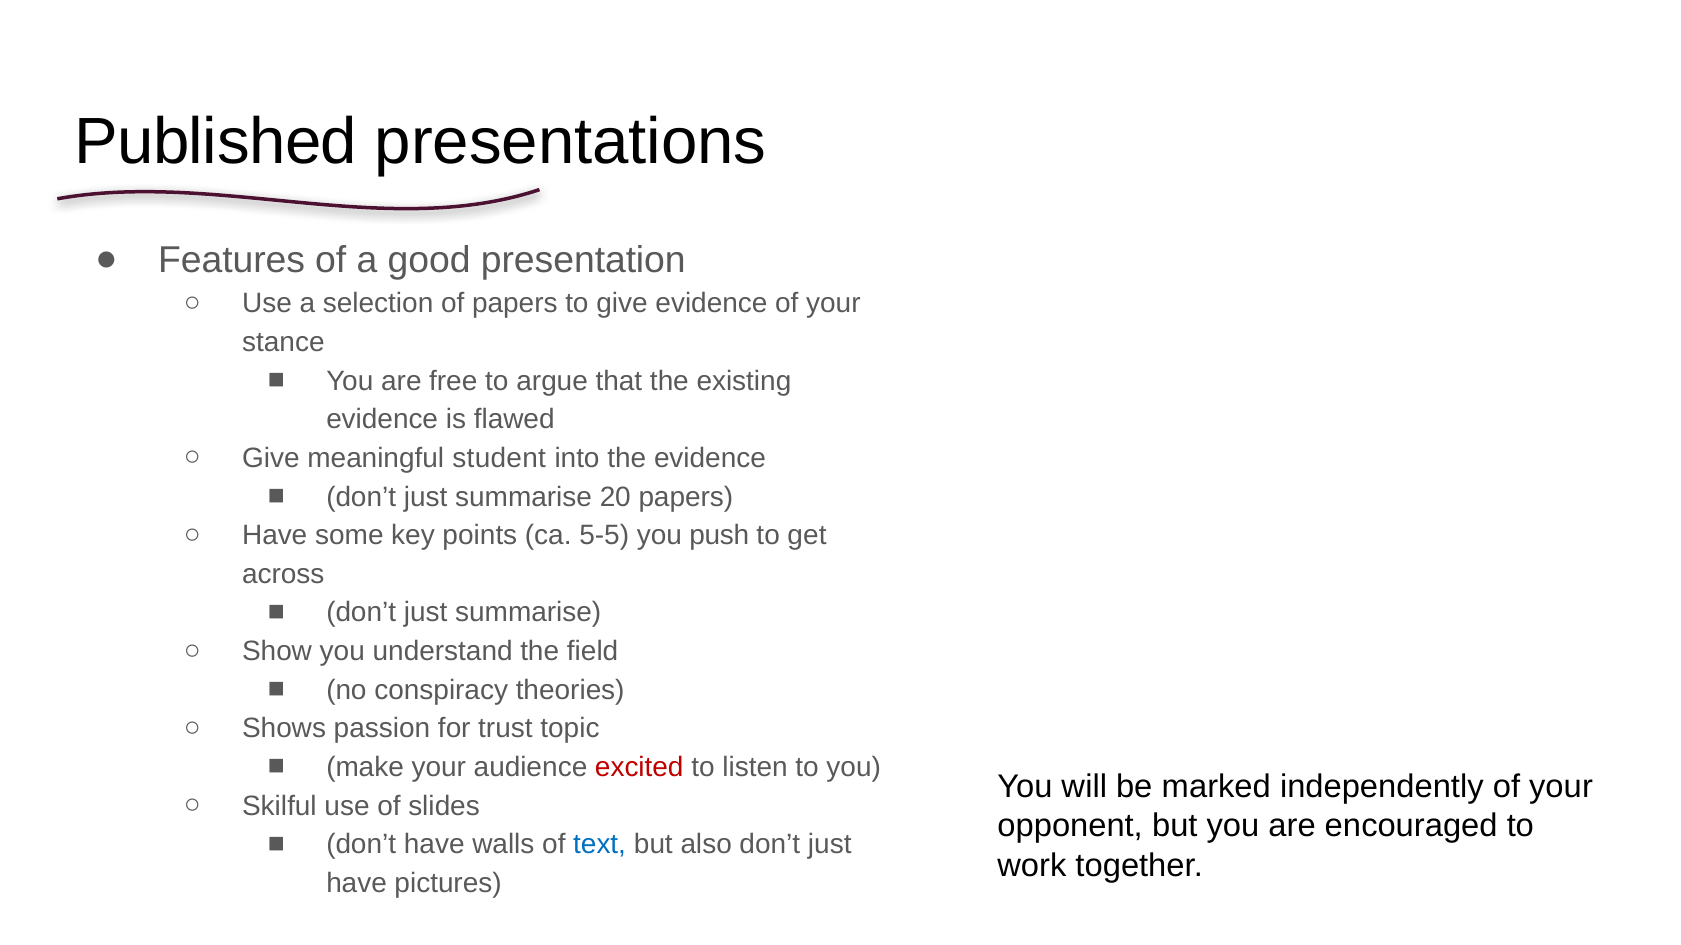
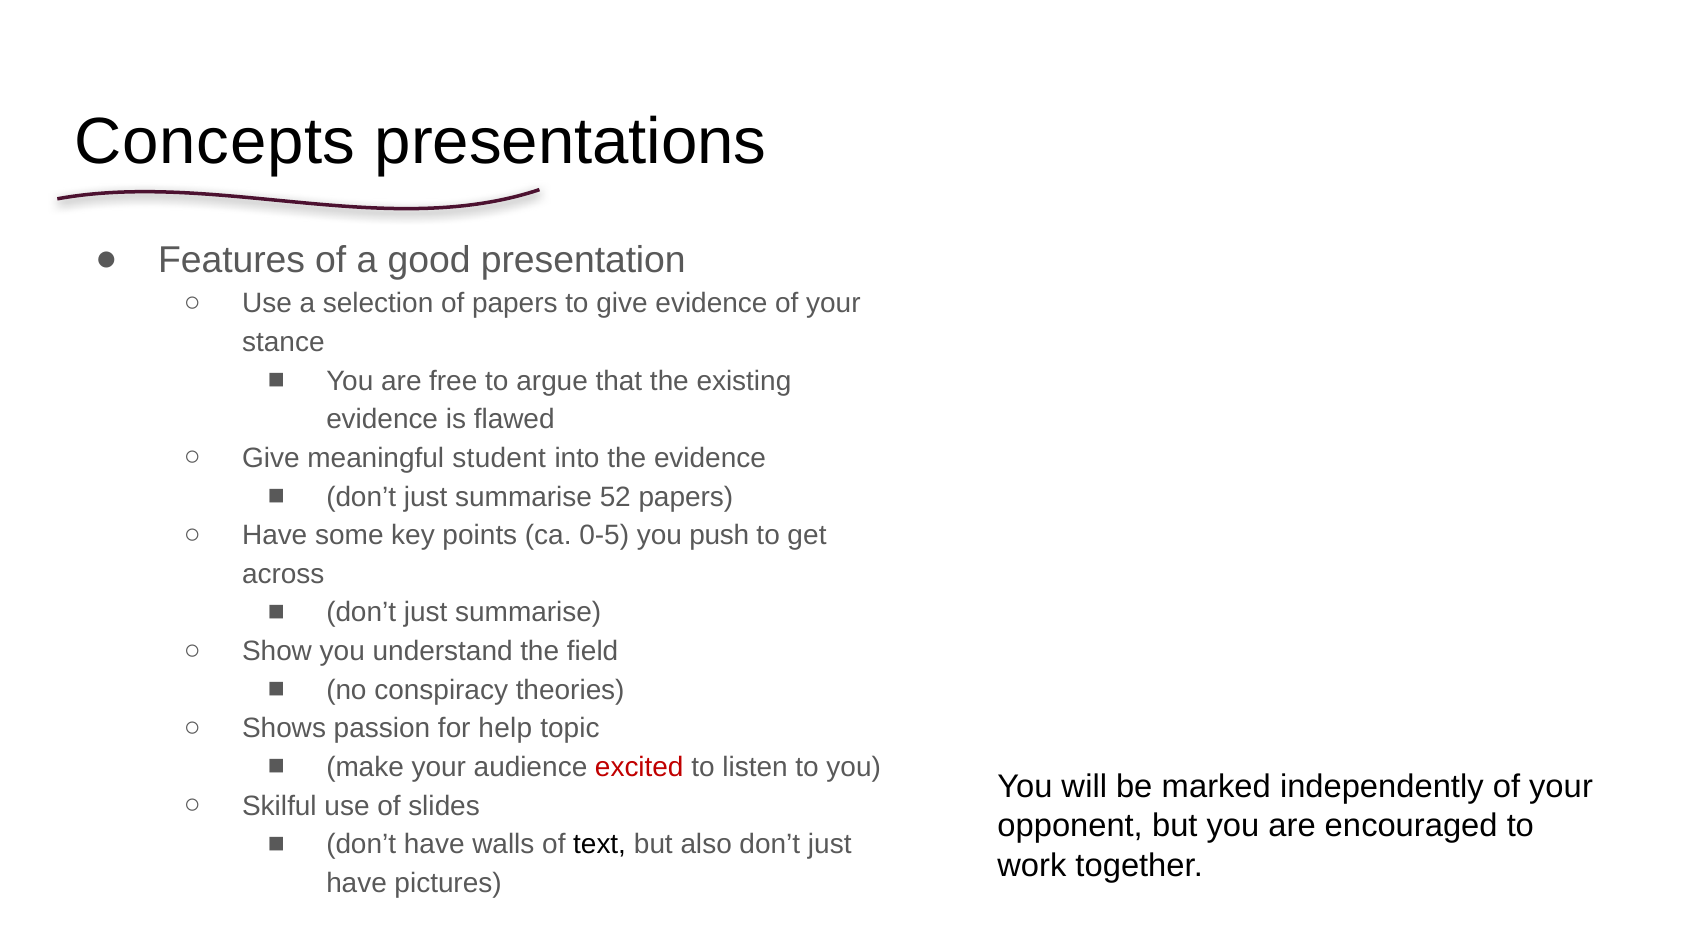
Published: Published -> Concepts
20: 20 -> 52
5-5: 5-5 -> 0-5
trust: trust -> help
text colour: blue -> black
